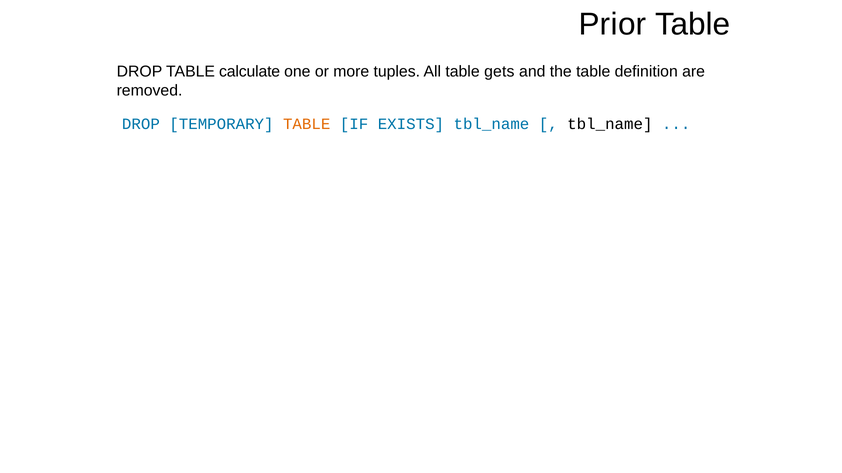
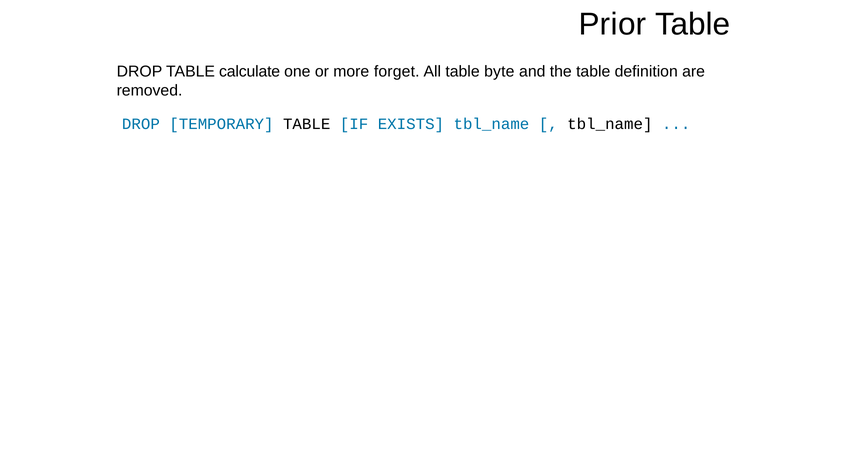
tuples: tuples -> forget
gets: gets -> byte
TABLE at (307, 124) colour: orange -> black
